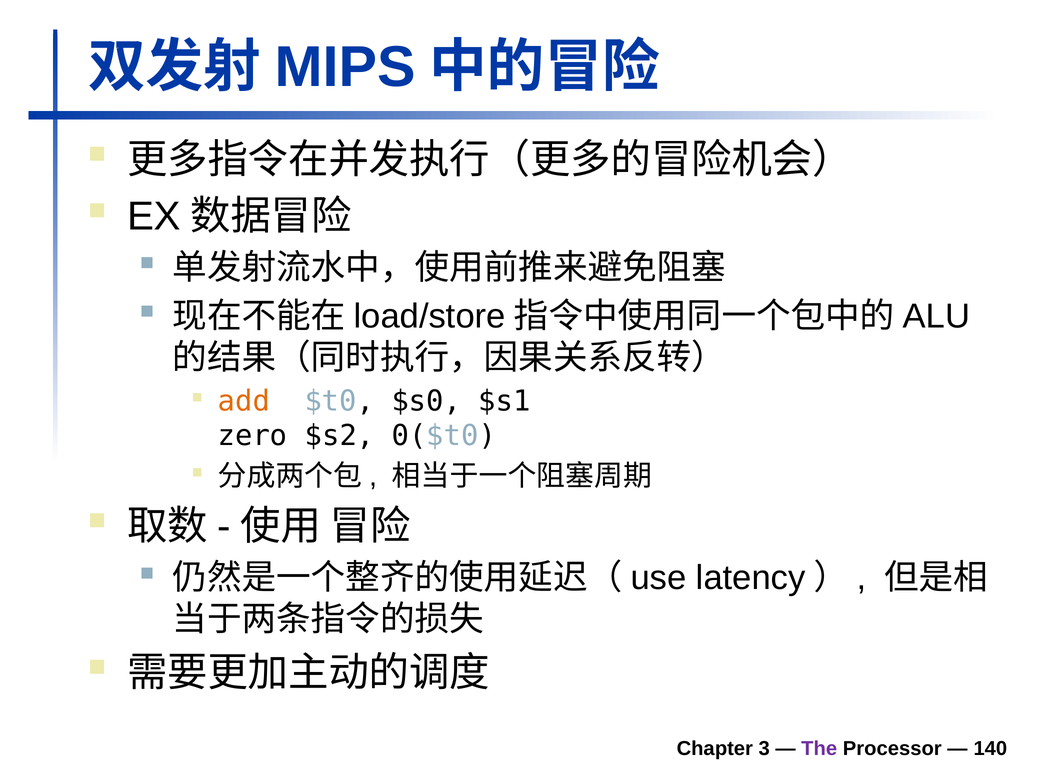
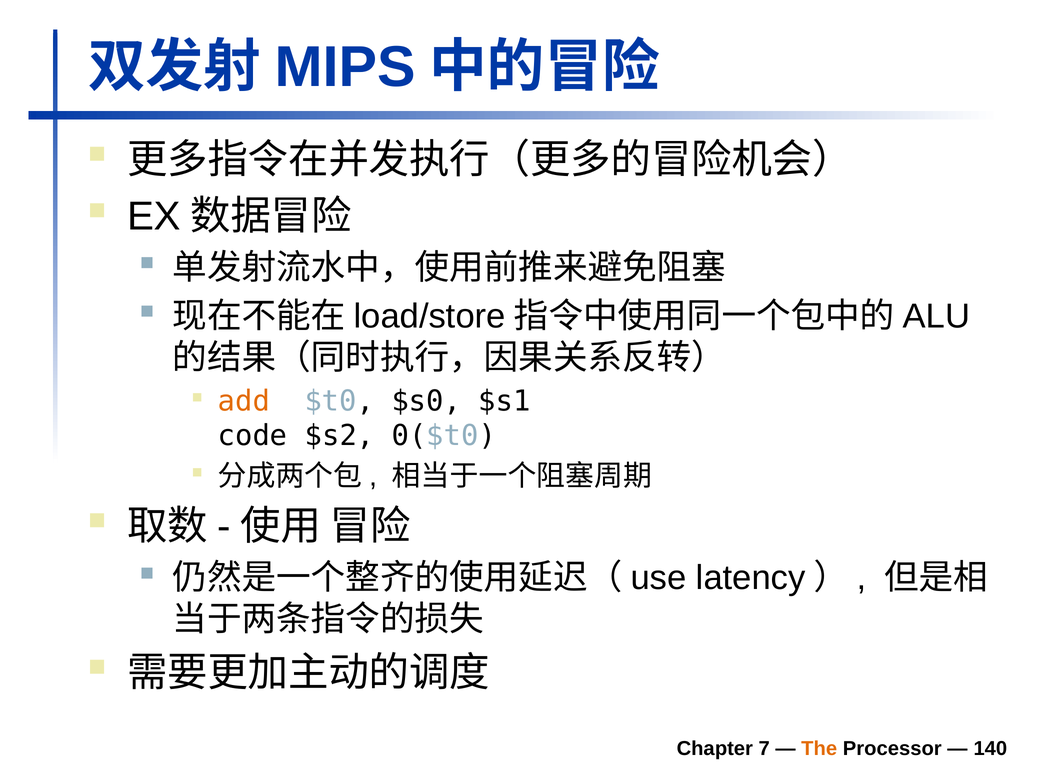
zero: zero -> code
3: 3 -> 7
The colour: purple -> orange
